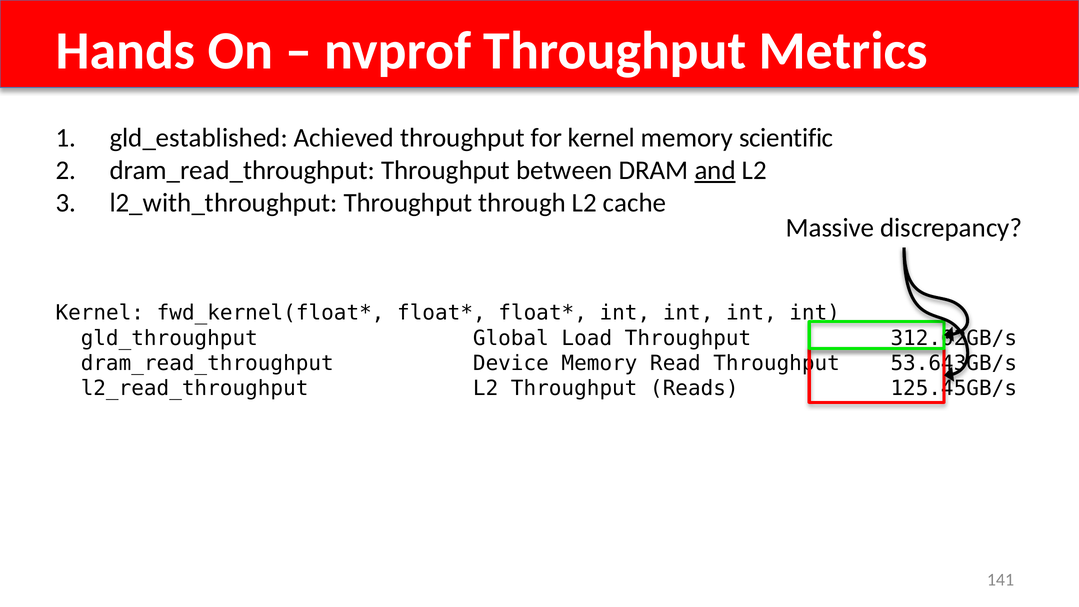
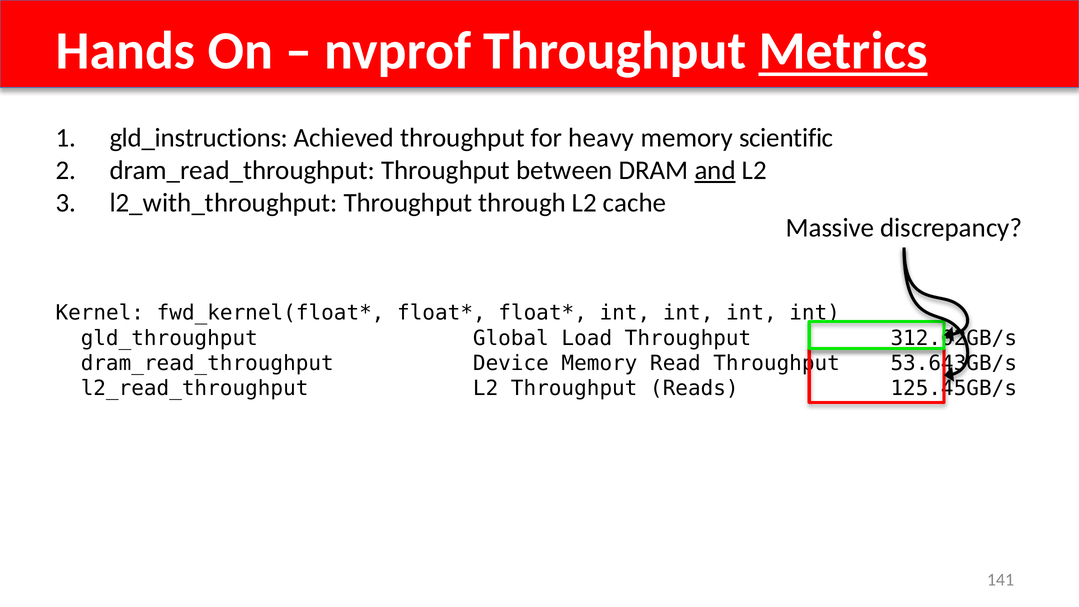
Metrics underline: none -> present
gld_established: gld_established -> gld_instructions
for kernel: kernel -> heavy
